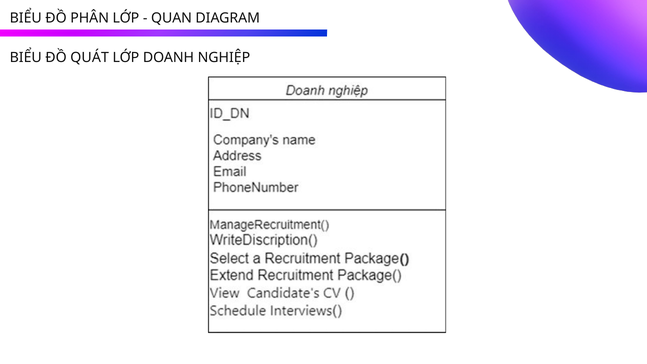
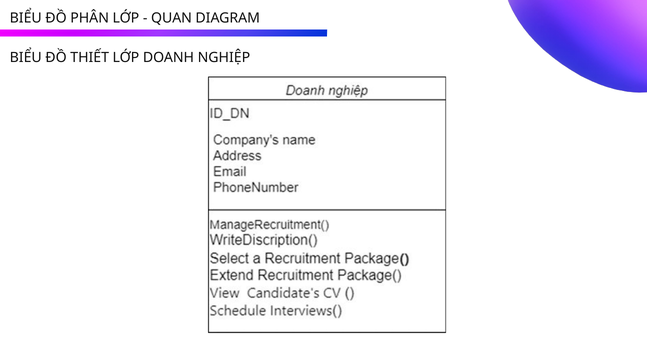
QUÁT: QUÁT -> THIẾT
